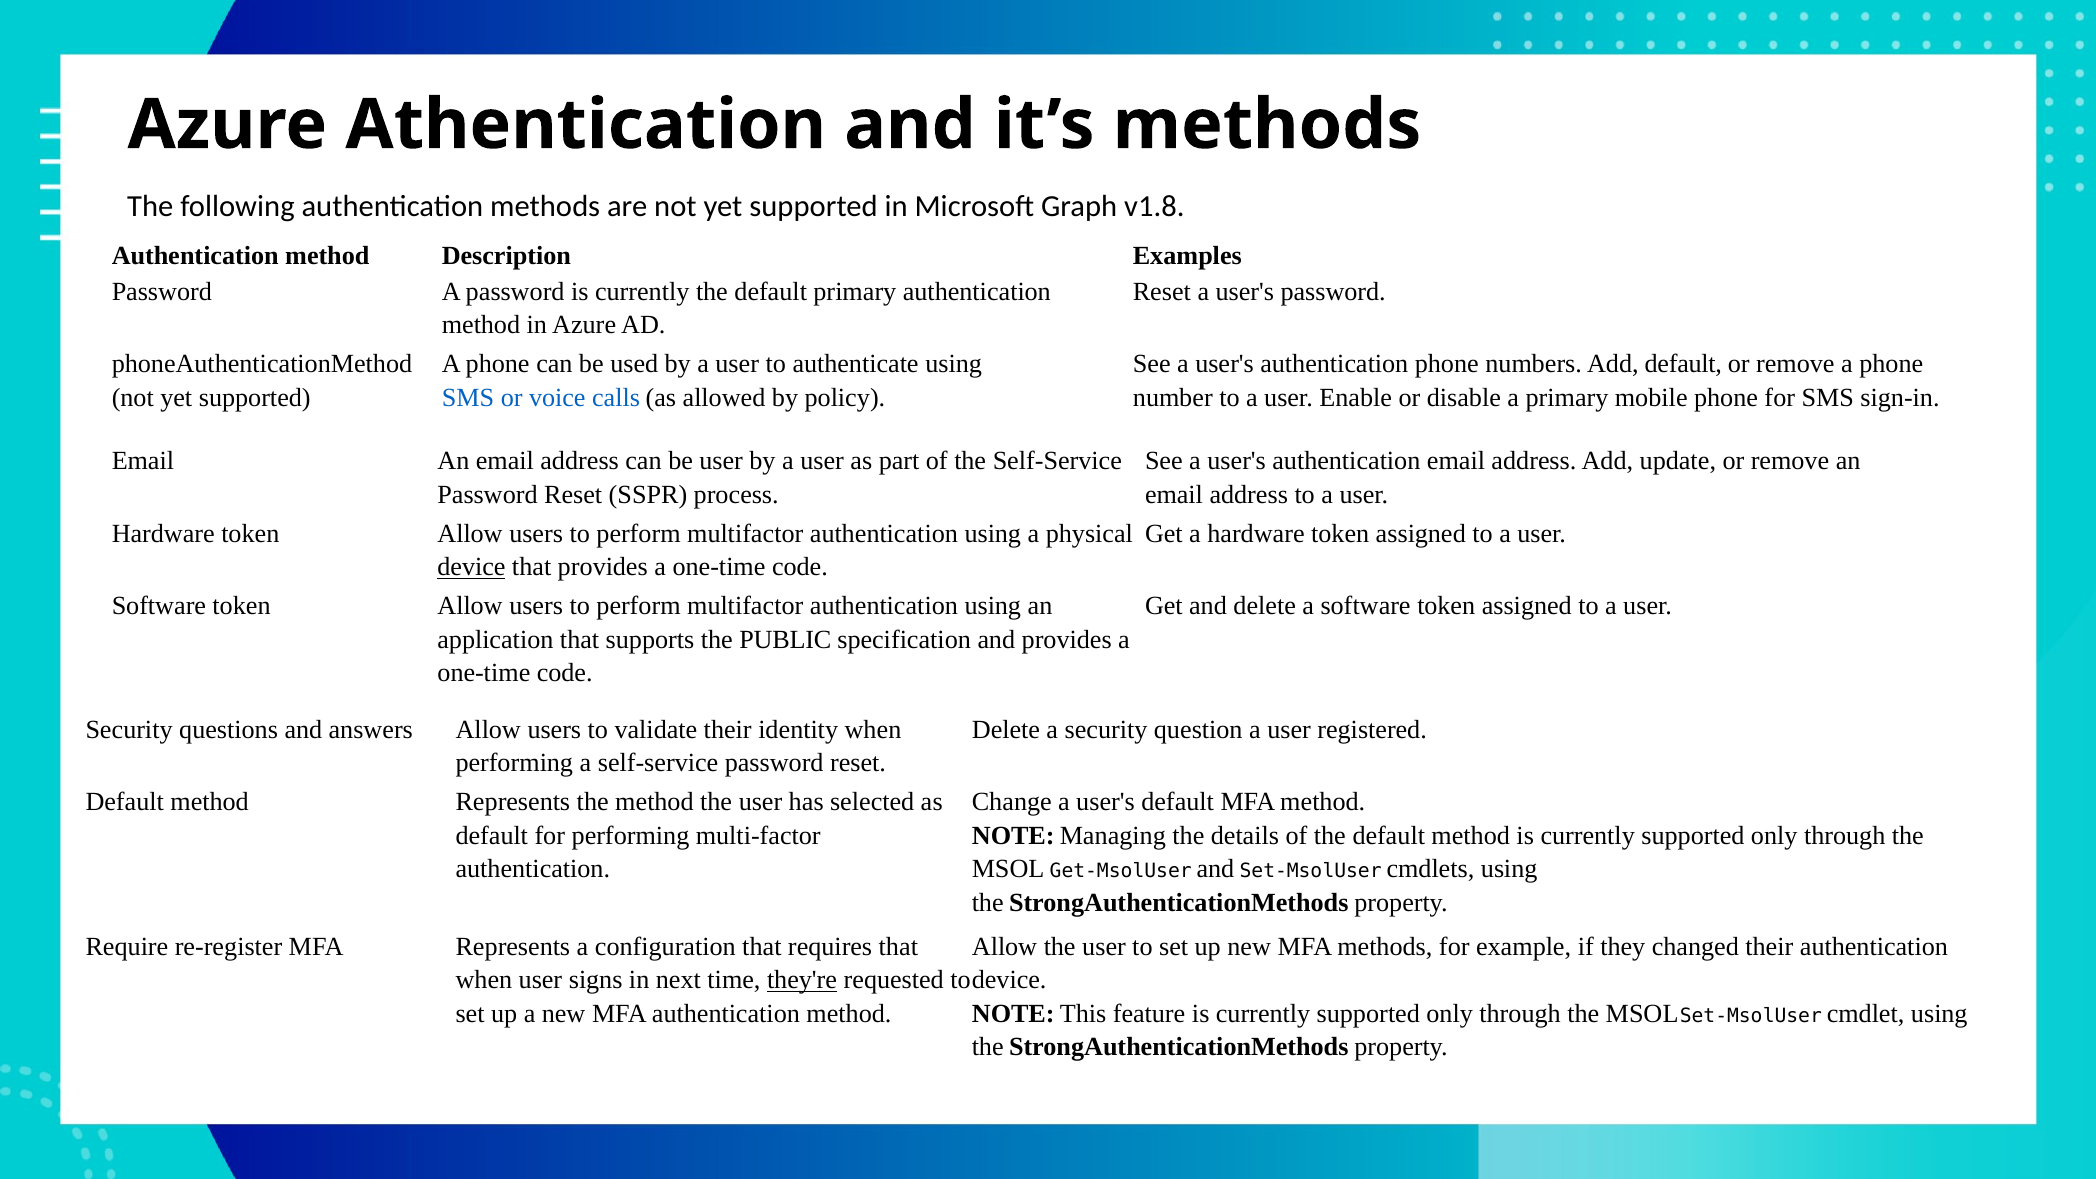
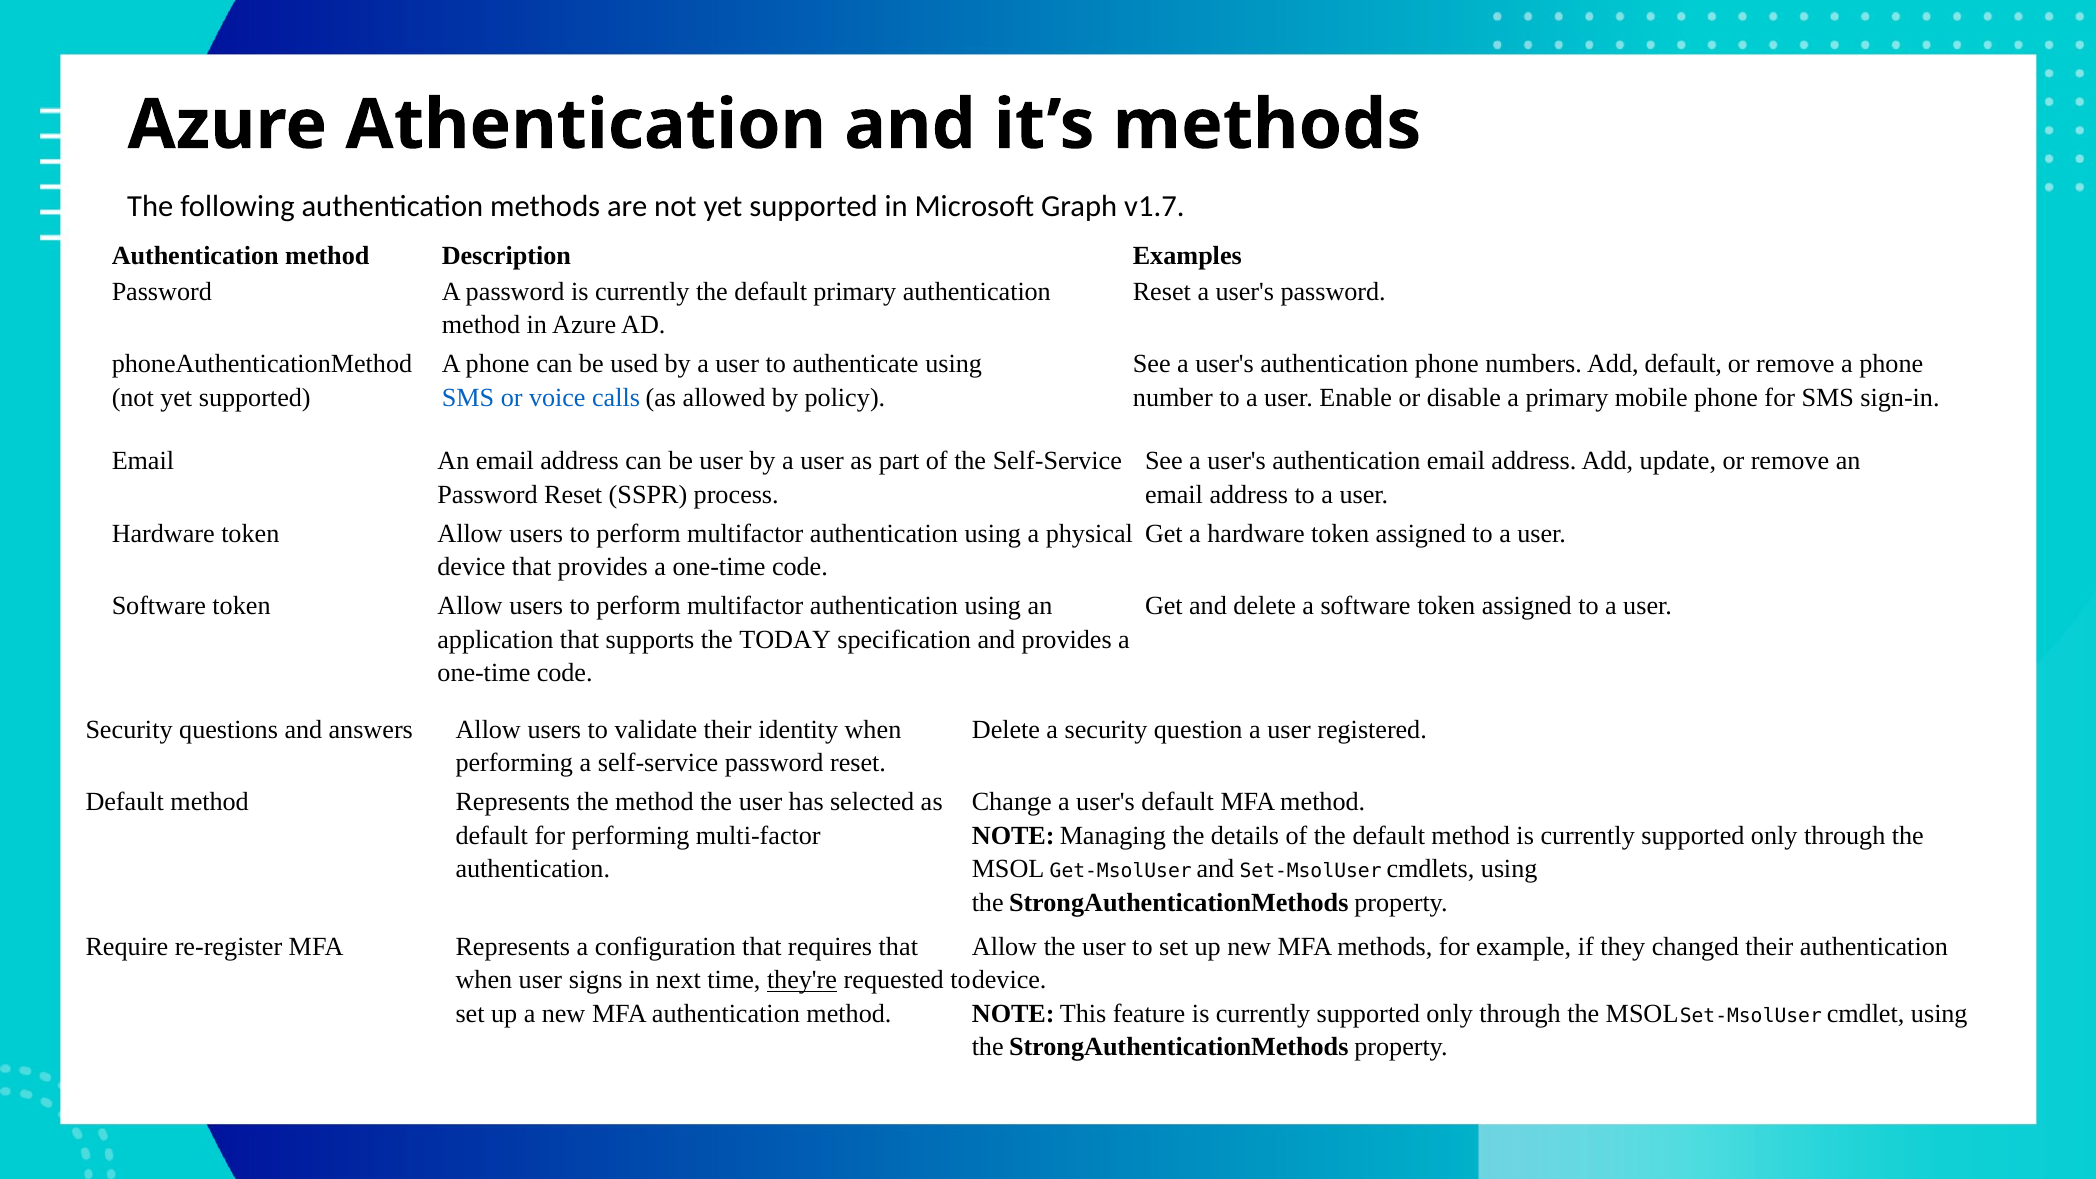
v1.8: v1.8 -> v1.7
device at (471, 567) underline: present -> none
PUBLIC: PUBLIC -> TODAY
